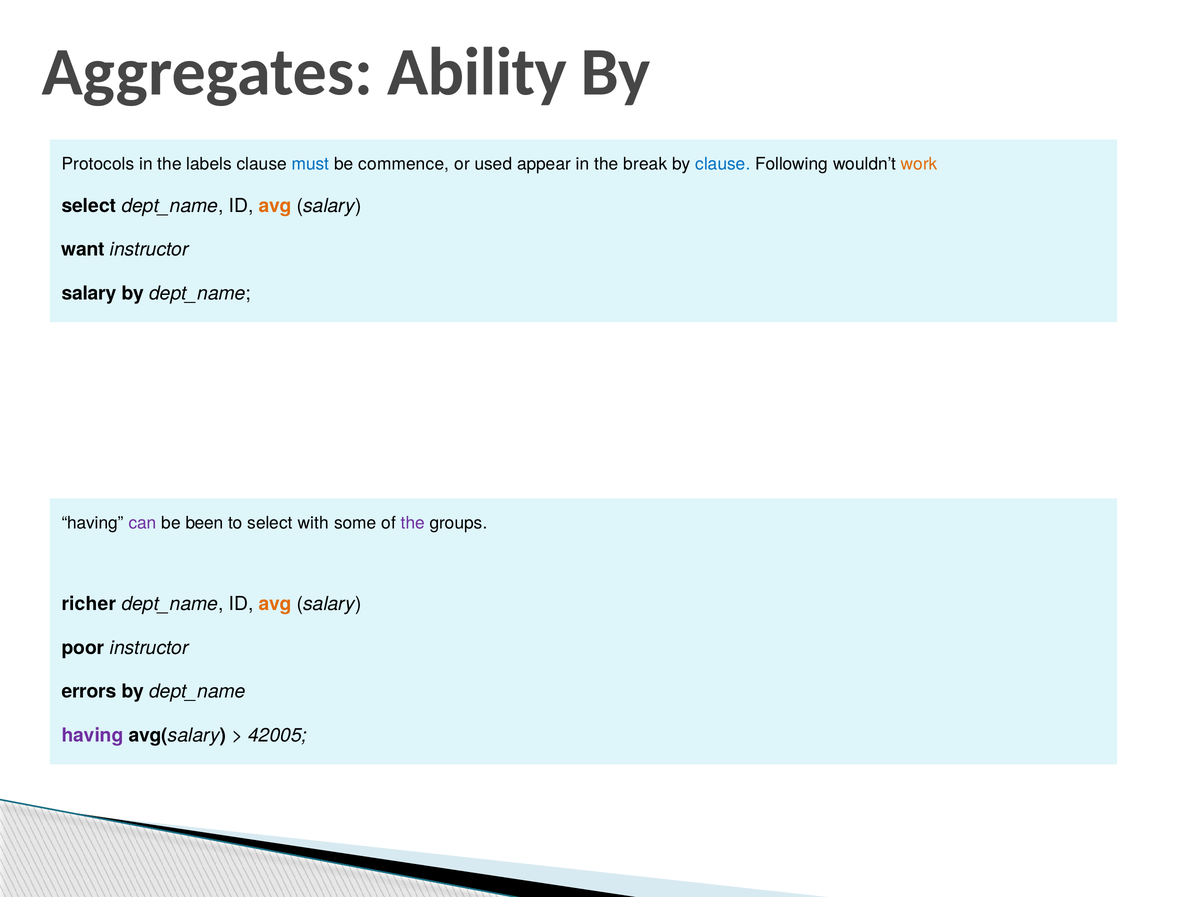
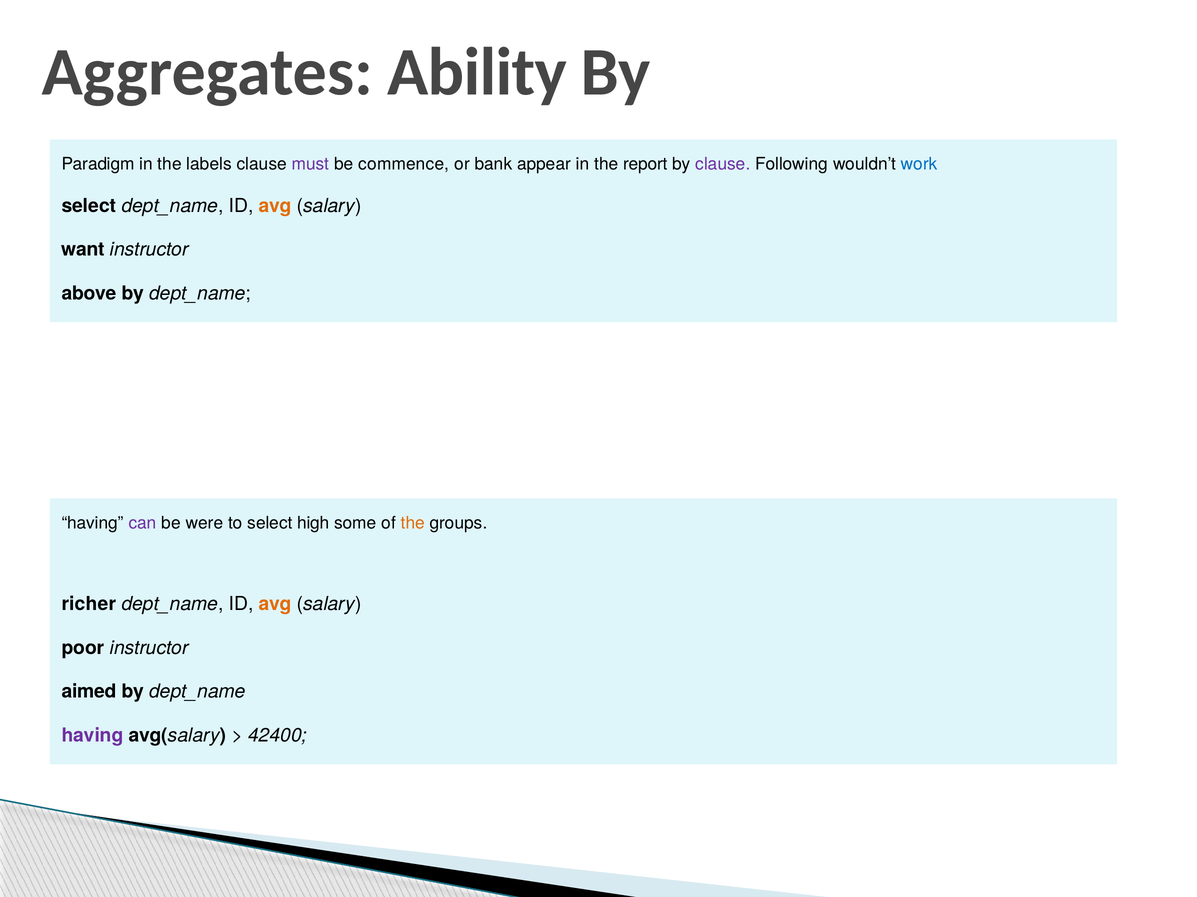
Protocols: Protocols -> Paradigm
must colour: blue -> purple
used: used -> bank
break: break -> report
clause at (723, 164) colour: blue -> purple
work colour: orange -> blue
salary at (89, 294): salary -> above
been: been -> were
with: with -> high
the at (413, 523) colour: purple -> orange
errors: errors -> aimed
42005: 42005 -> 42400
